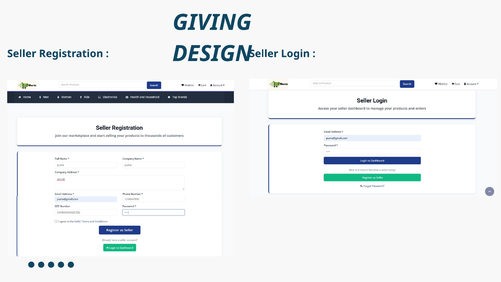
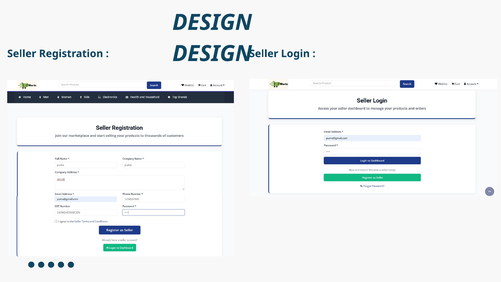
GIVING at (212, 22): GIVING -> DESIGN
